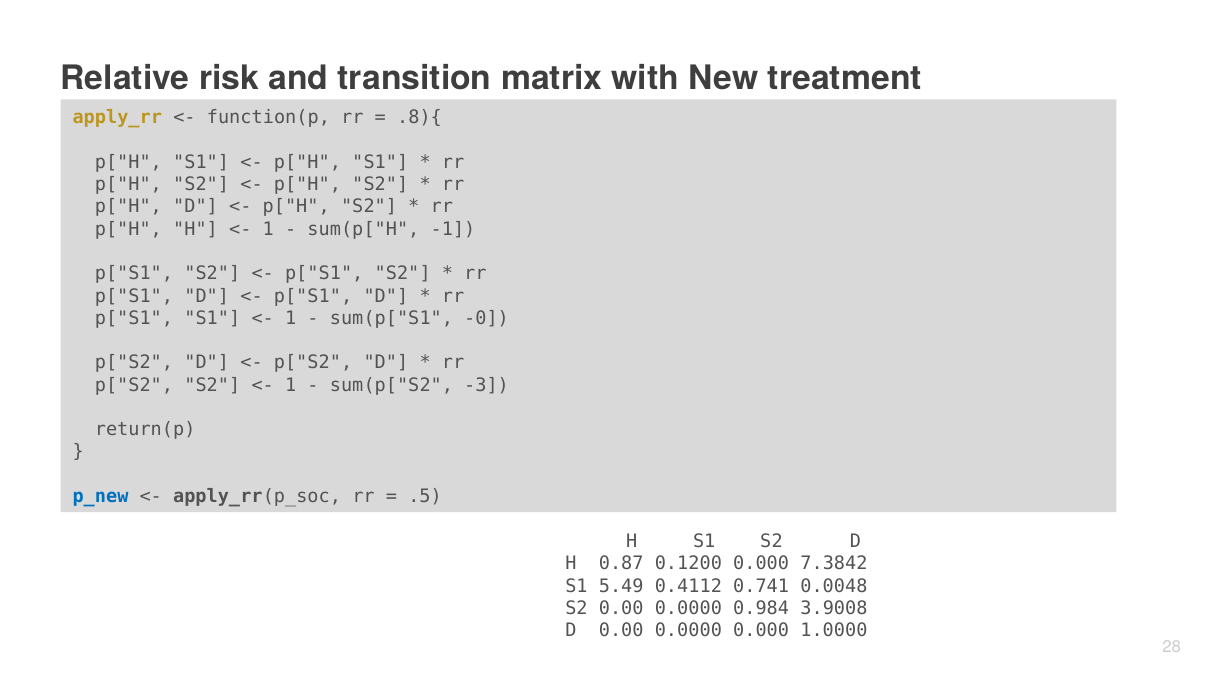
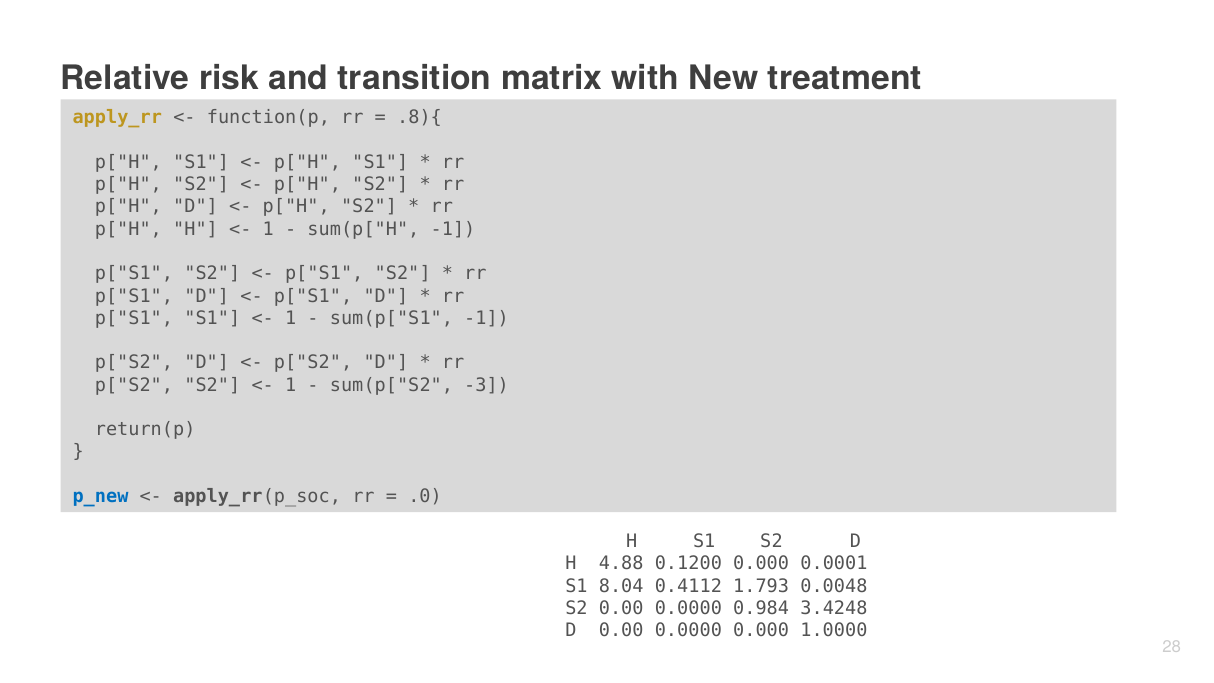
sum(p["S1 -0: -0 -> -1
.5: .5 -> .0
0.87: 0.87 -> 4.88
7.3842: 7.3842 -> 0.0001
5.49: 5.49 -> 8.04
0.741: 0.741 -> 1.793
3.9008: 3.9008 -> 3.4248
